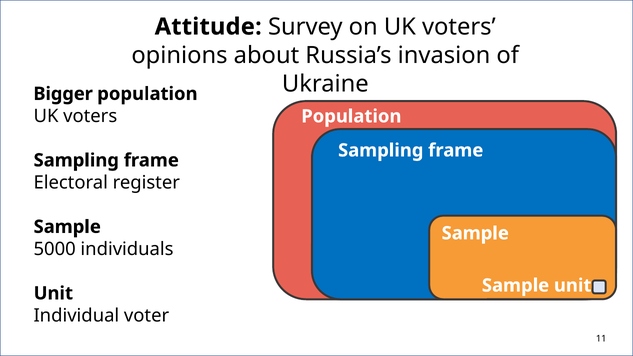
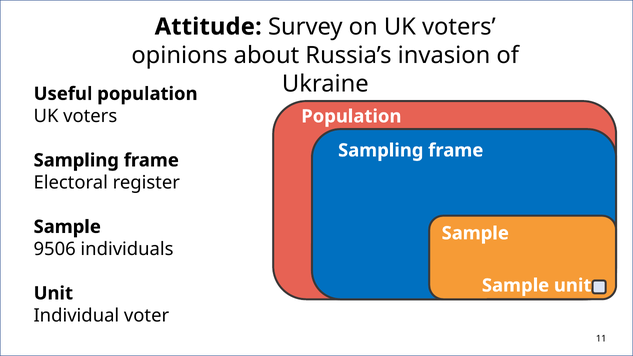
Bigger: Bigger -> Useful
5000: 5000 -> 9506
